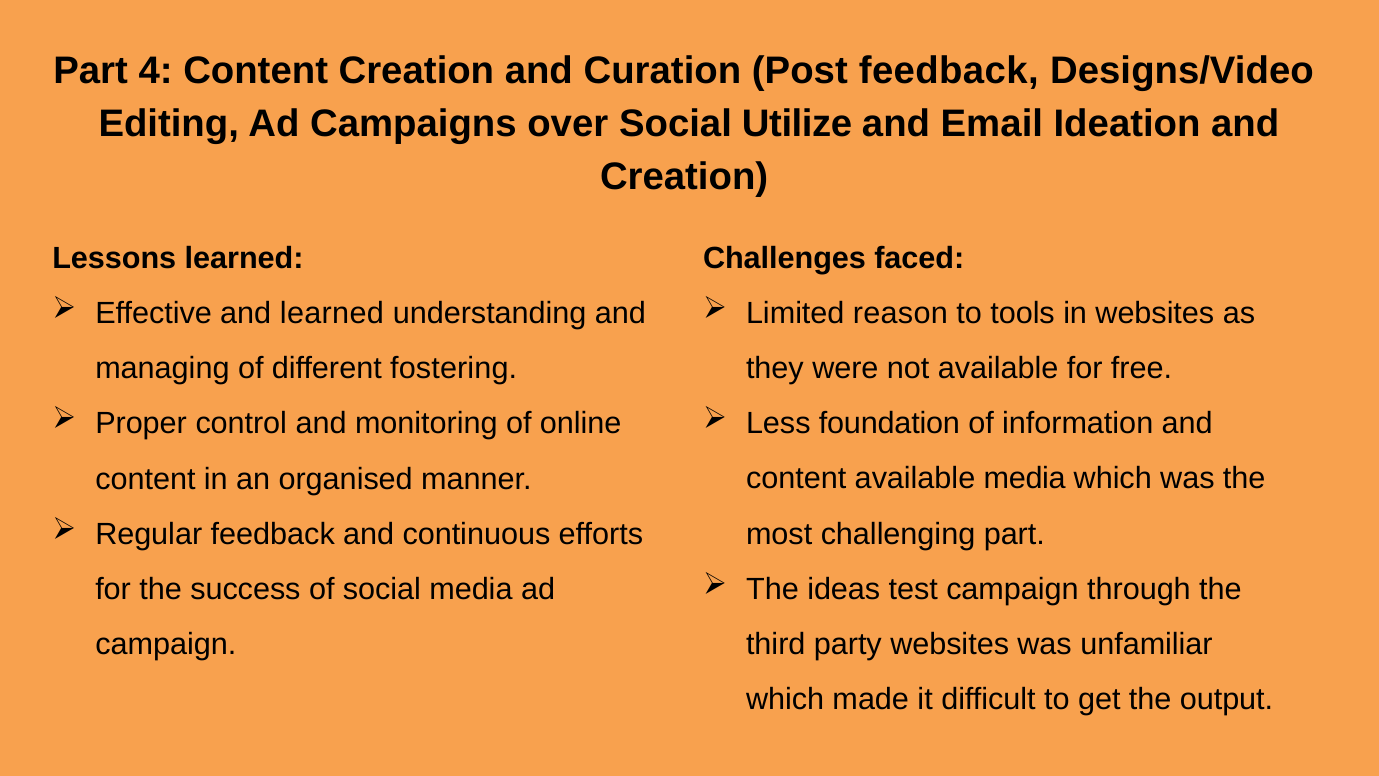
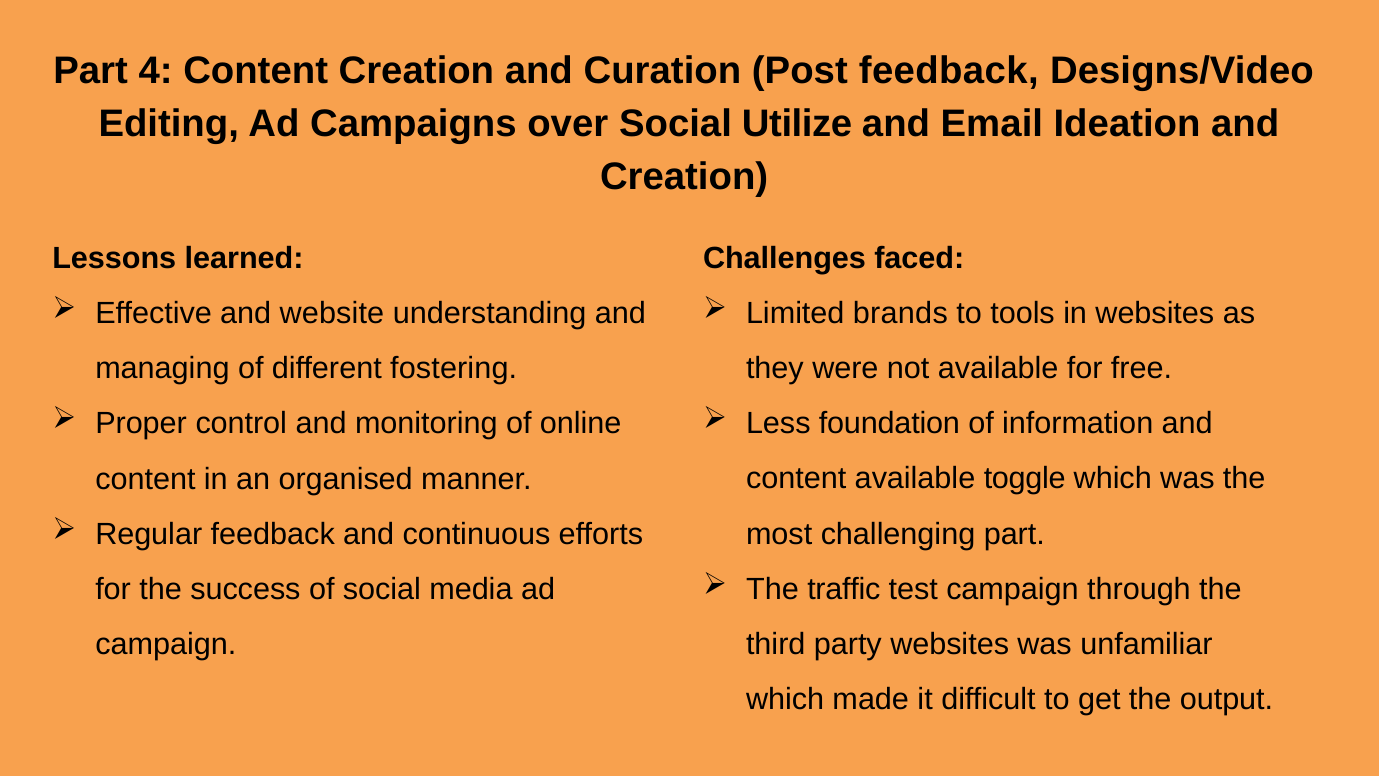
and learned: learned -> website
reason: reason -> brands
available media: media -> toggle
ideas: ideas -> traffic
